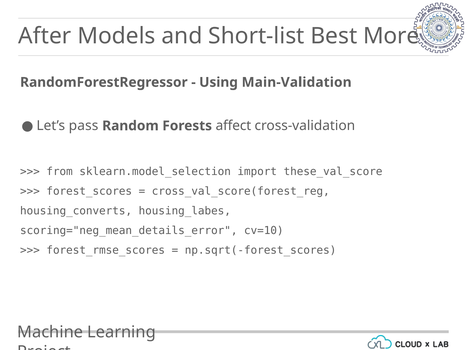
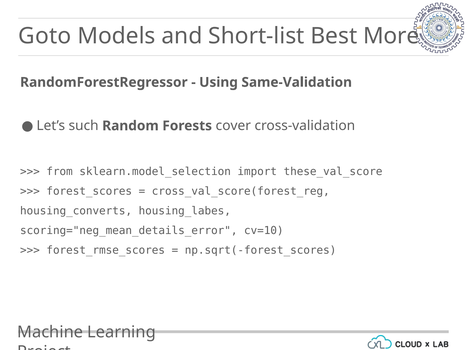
After: After -> Goto
Main-Validation: Main-Validation -> Same-Validation
pass: pass -> such
affect: affect -> cover
